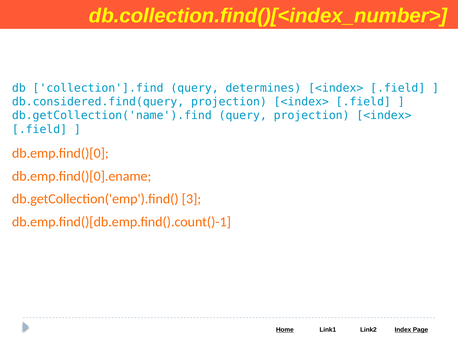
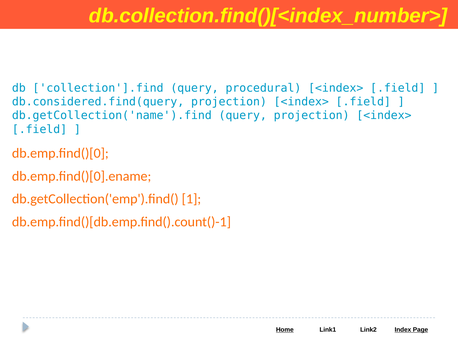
determines: determines -> procedural
3: 3 -> 1
